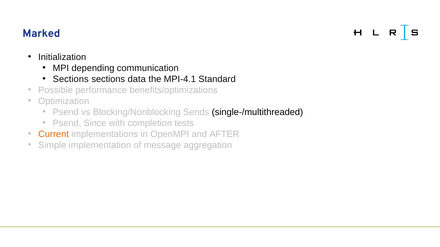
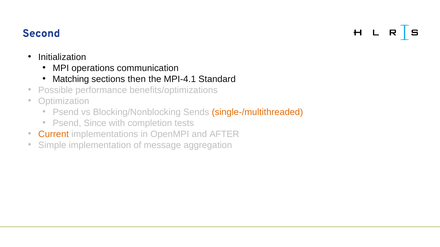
Marked: Marked -> Second
depending: depending -> operations
Sections at (71, 79): Sections -> Matching
data: data -> then
single-/multithreaded colour: black -> orange
